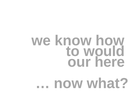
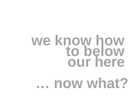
would: would -> below
